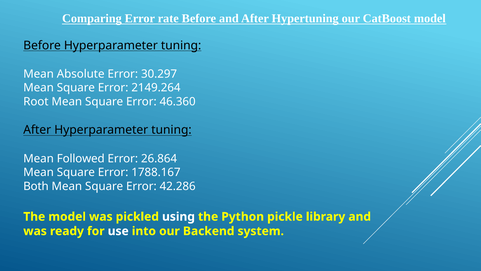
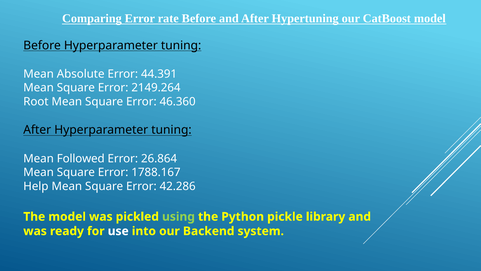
30.297: 30.297 -> 44.391
Both: Both -> Help
using colour: white -> light green
